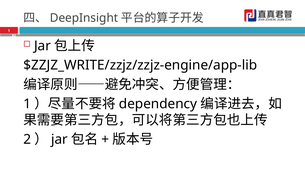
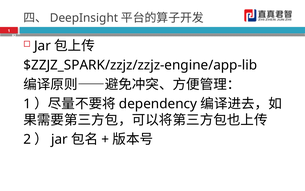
$ZZJZ_WRITE/zzjz/zzjz-engine/app-lib: $ZZJZ_WRITE/zzjz/zzjz-engine/app-lib -> $ZZJZ_SPARK/zzjz/zzjz-engine/app-lib
